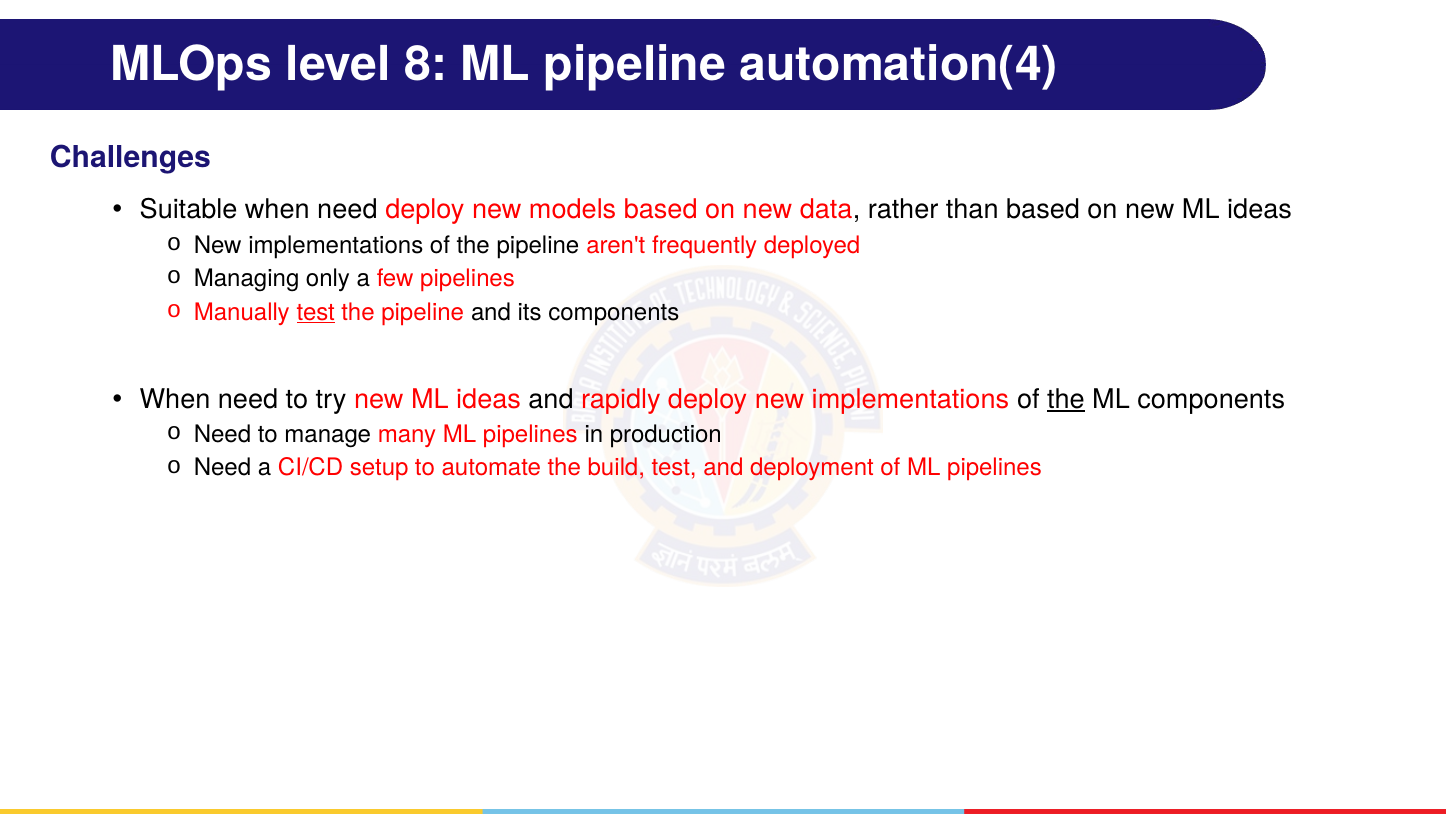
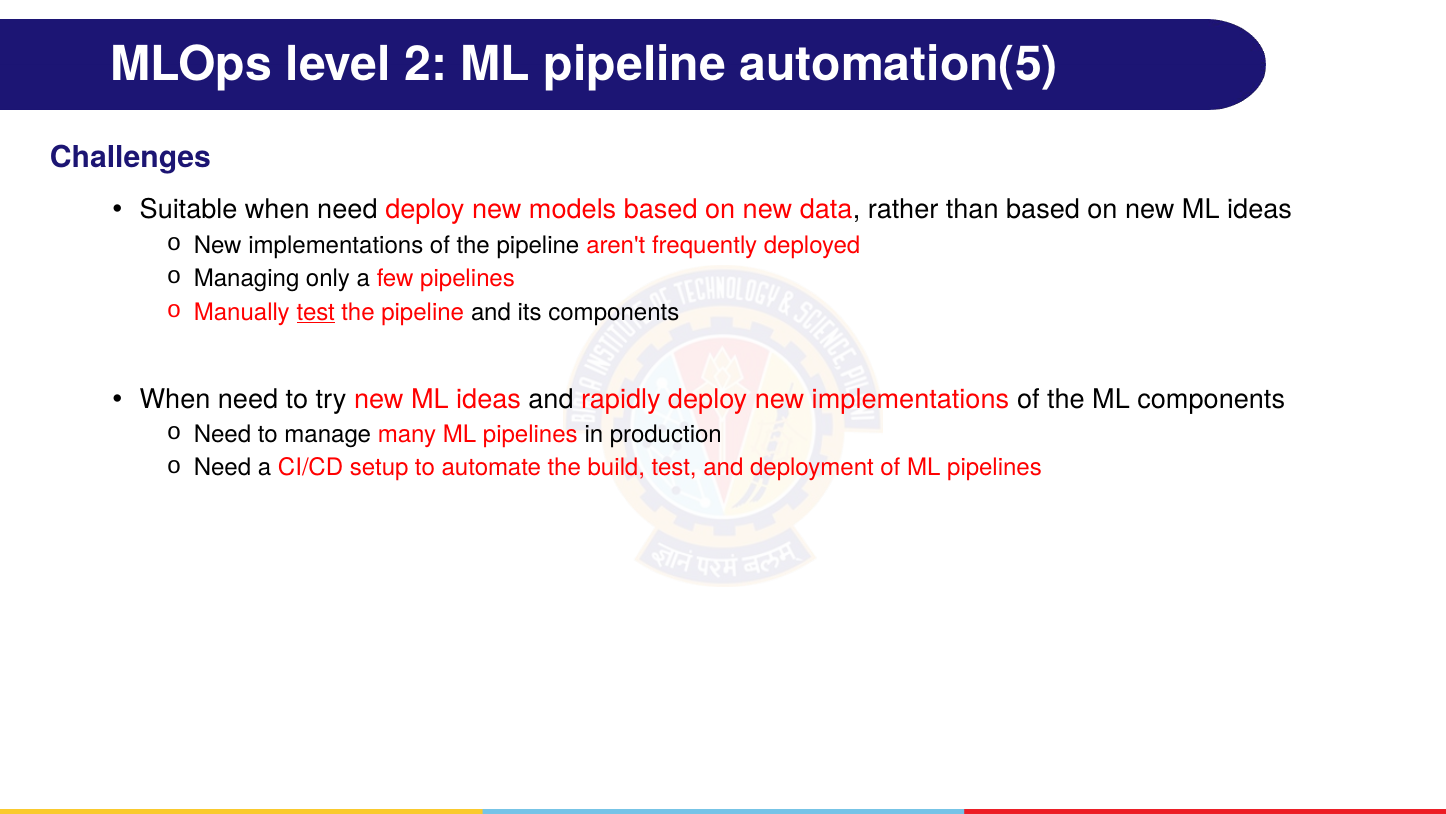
8: 8 -> 2
automation(4: automation(4 -> automation(5
the at (1066, 399) underline: present -> none
